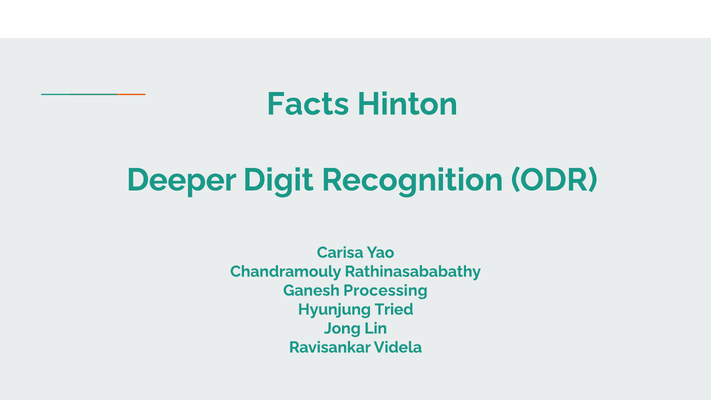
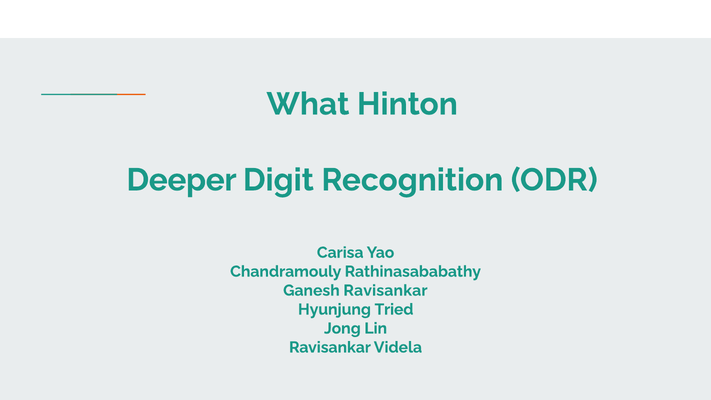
Facts: Facts -> What
Ganesh Processing: Processing -> Ravisankar
